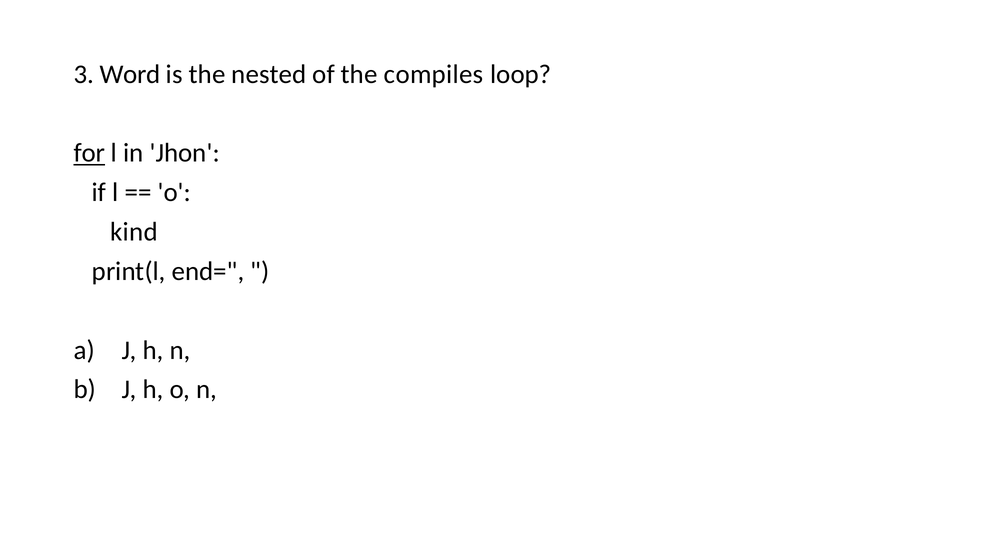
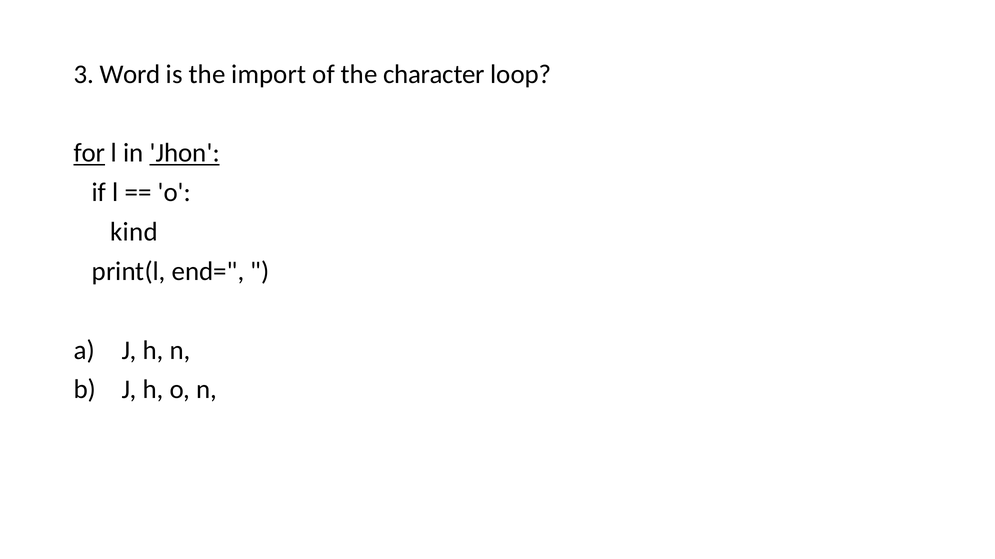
nested: nested -> import
compiles: compiles -> character
Jhon underline: none -> present
